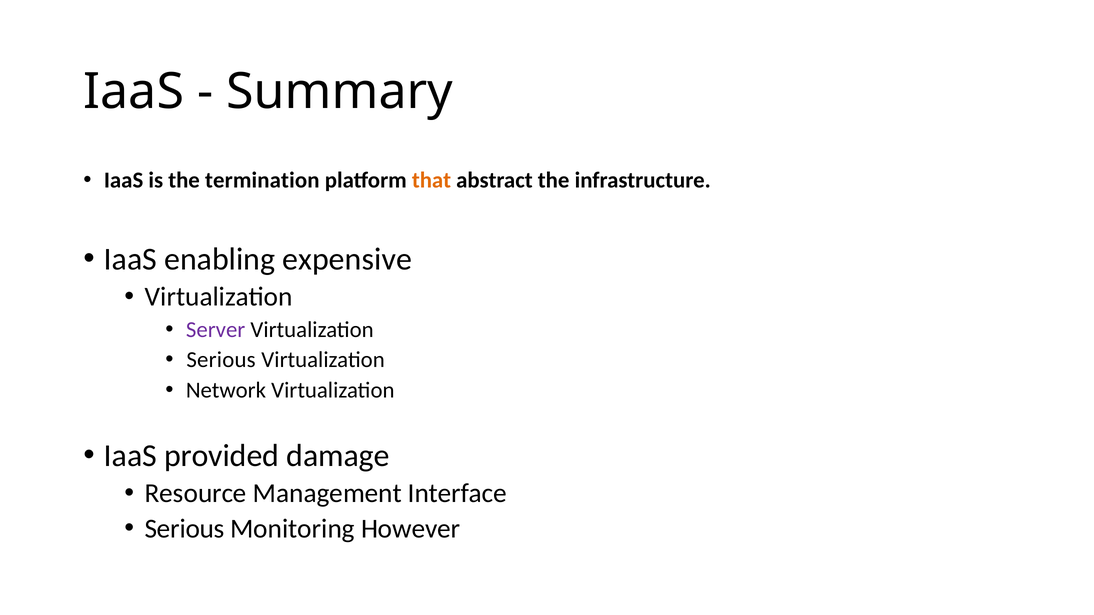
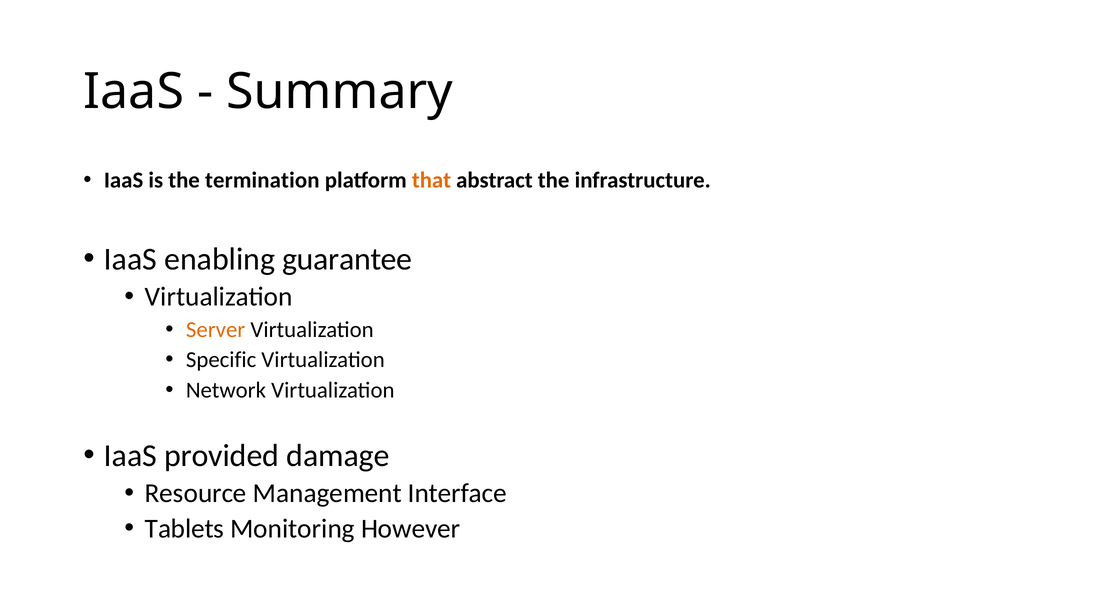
expensive: expensive -> guarantee
Server colour: purple -> orange
Serious at (221, 360): Serious -> Specific
Serious at (185, 529): Serious -> Tablets
